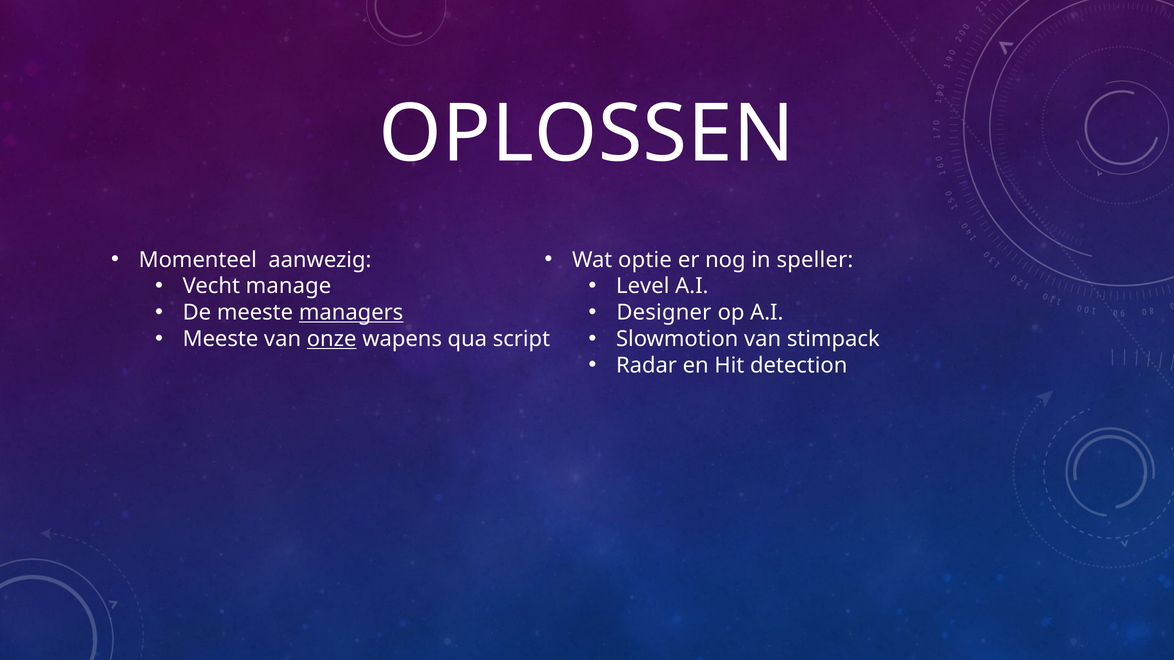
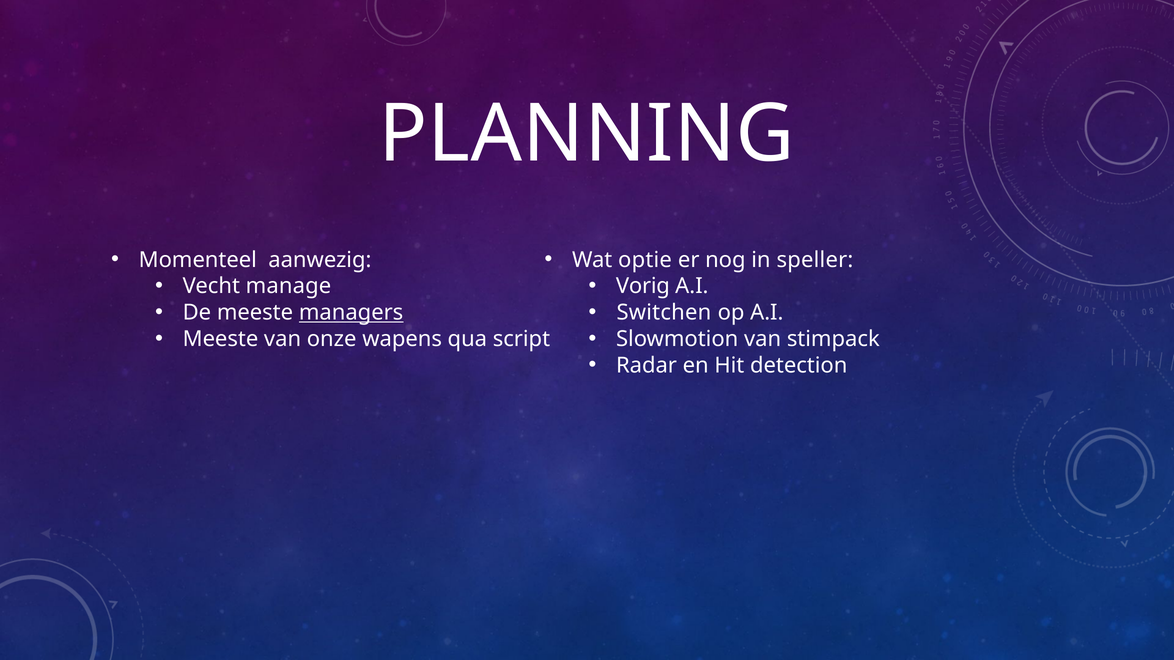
OPLOSSEN: OPLOSSEN -> PLANNING
Level: Level -> Vorig
Designer: Designer -> Switchen
onze underline: present -> none
